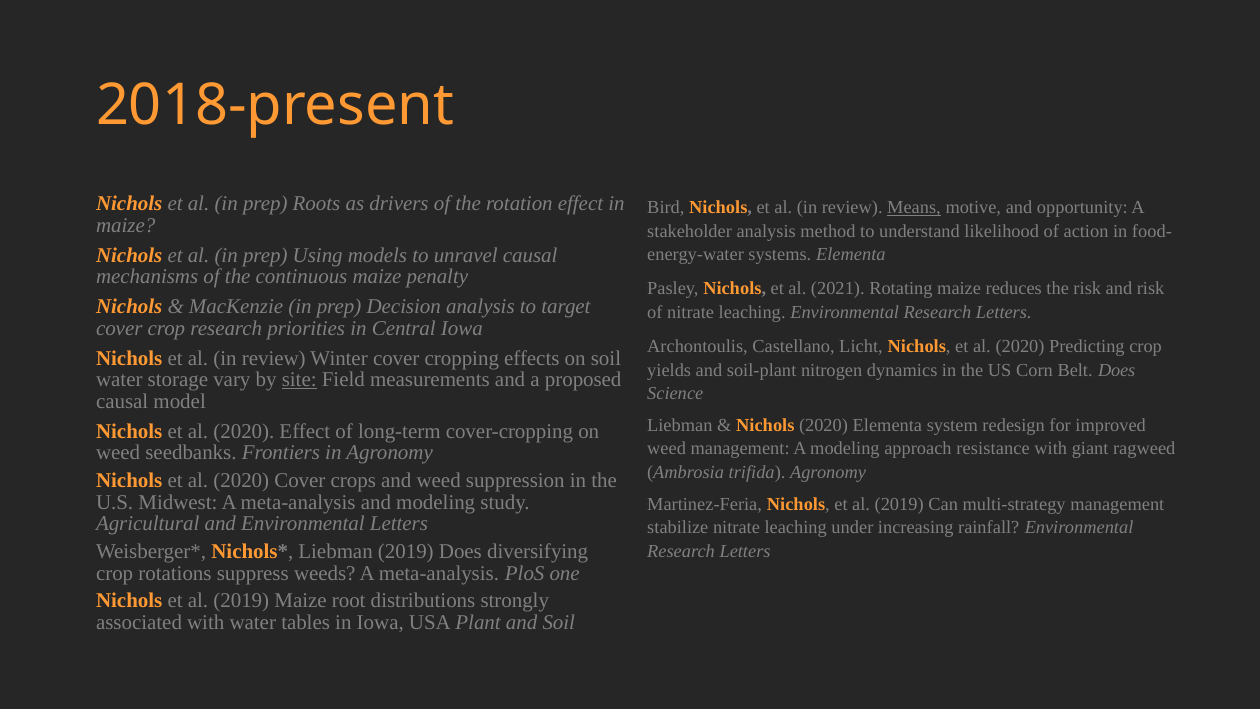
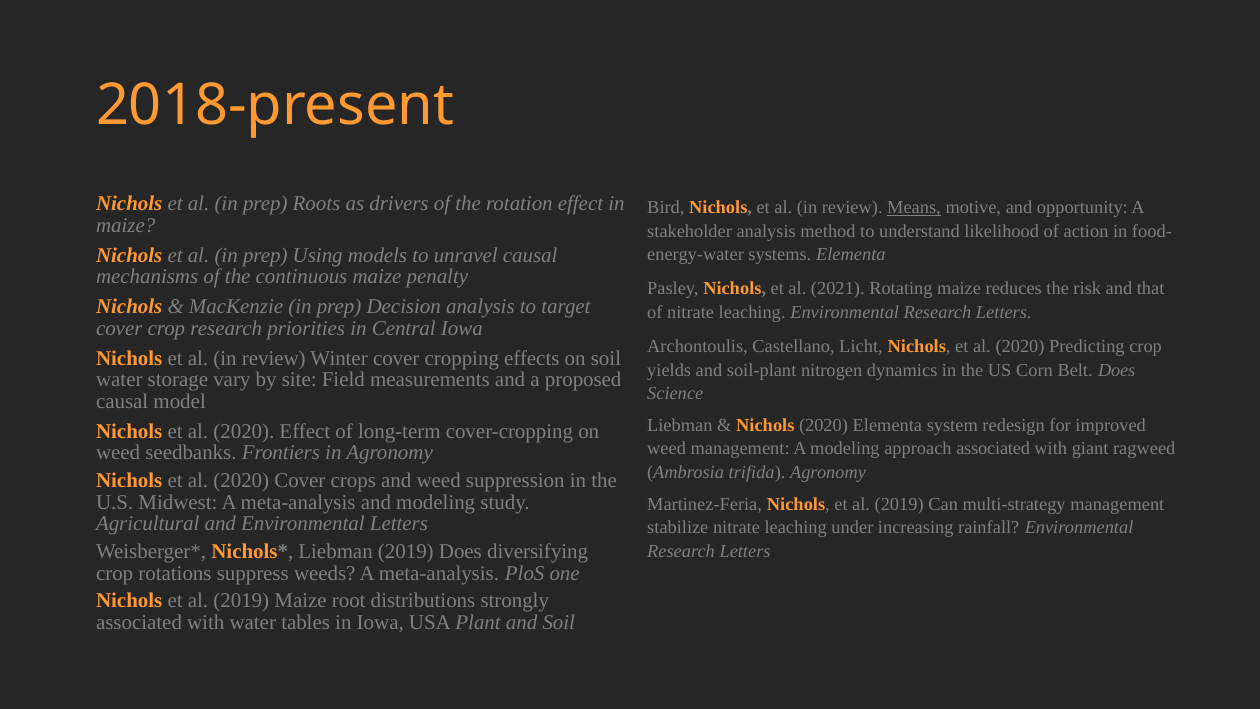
and risk: risk -> that
site underline: present -> none
approach resistance: resistance -> associated
